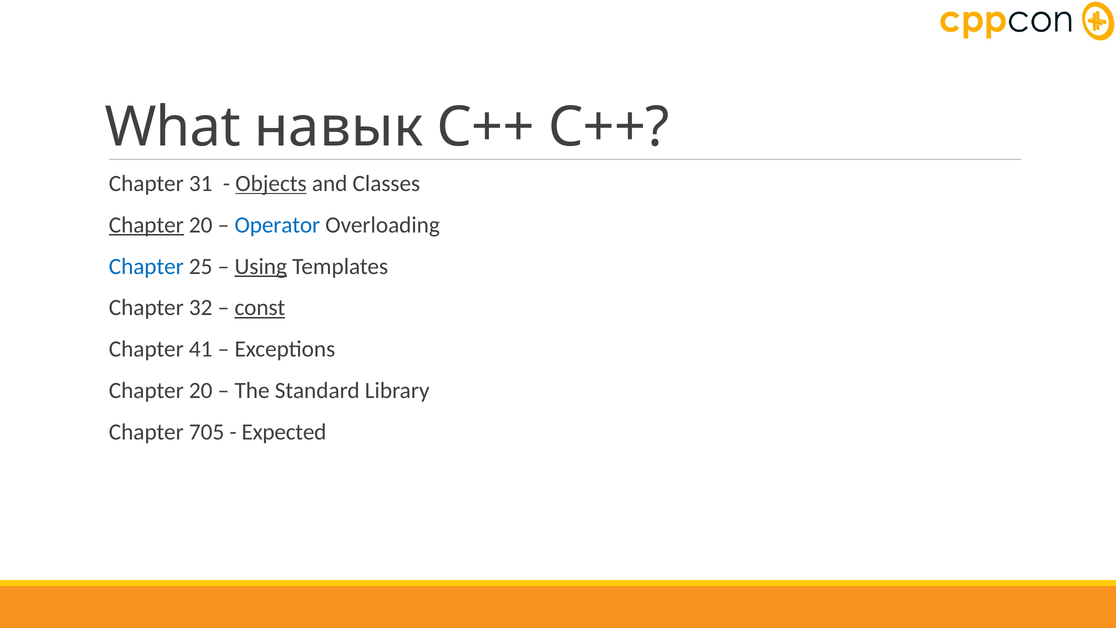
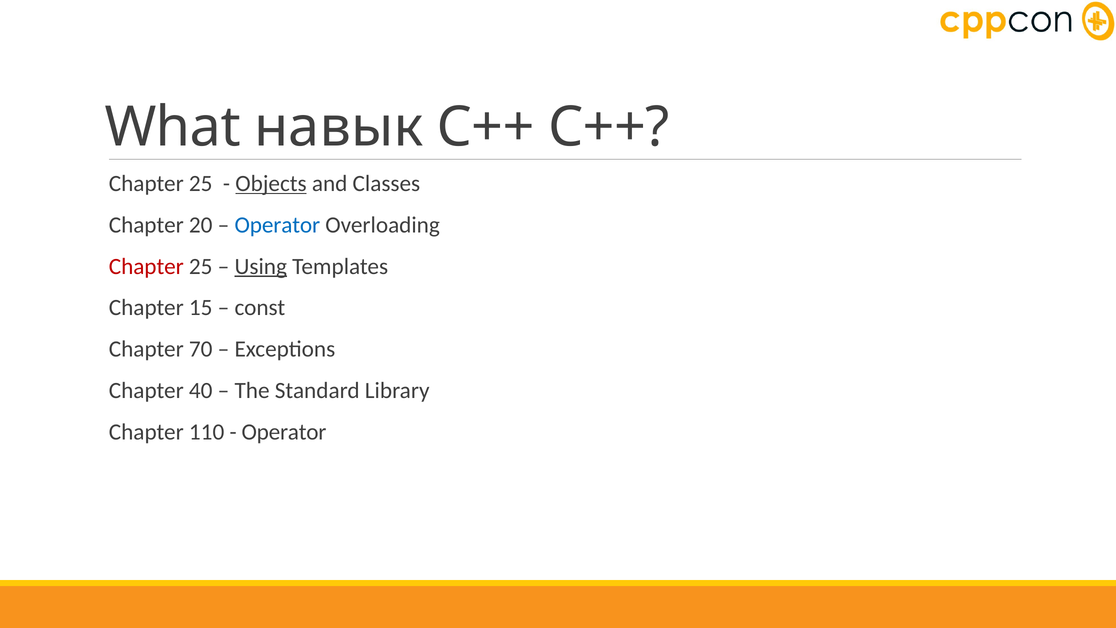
31 at (201, 183): 31 -> 25
Chapter at (146, 225) underline: present -> none
Chapter at (146, 266) colour: blue -> red
32: 32 -> 15
const underline: present -> none
41: 41 -> 70
20 at (201, 390): 20 -> 40
705: 705 -> 110
Expected at (284, 432): Expected -> Operator
